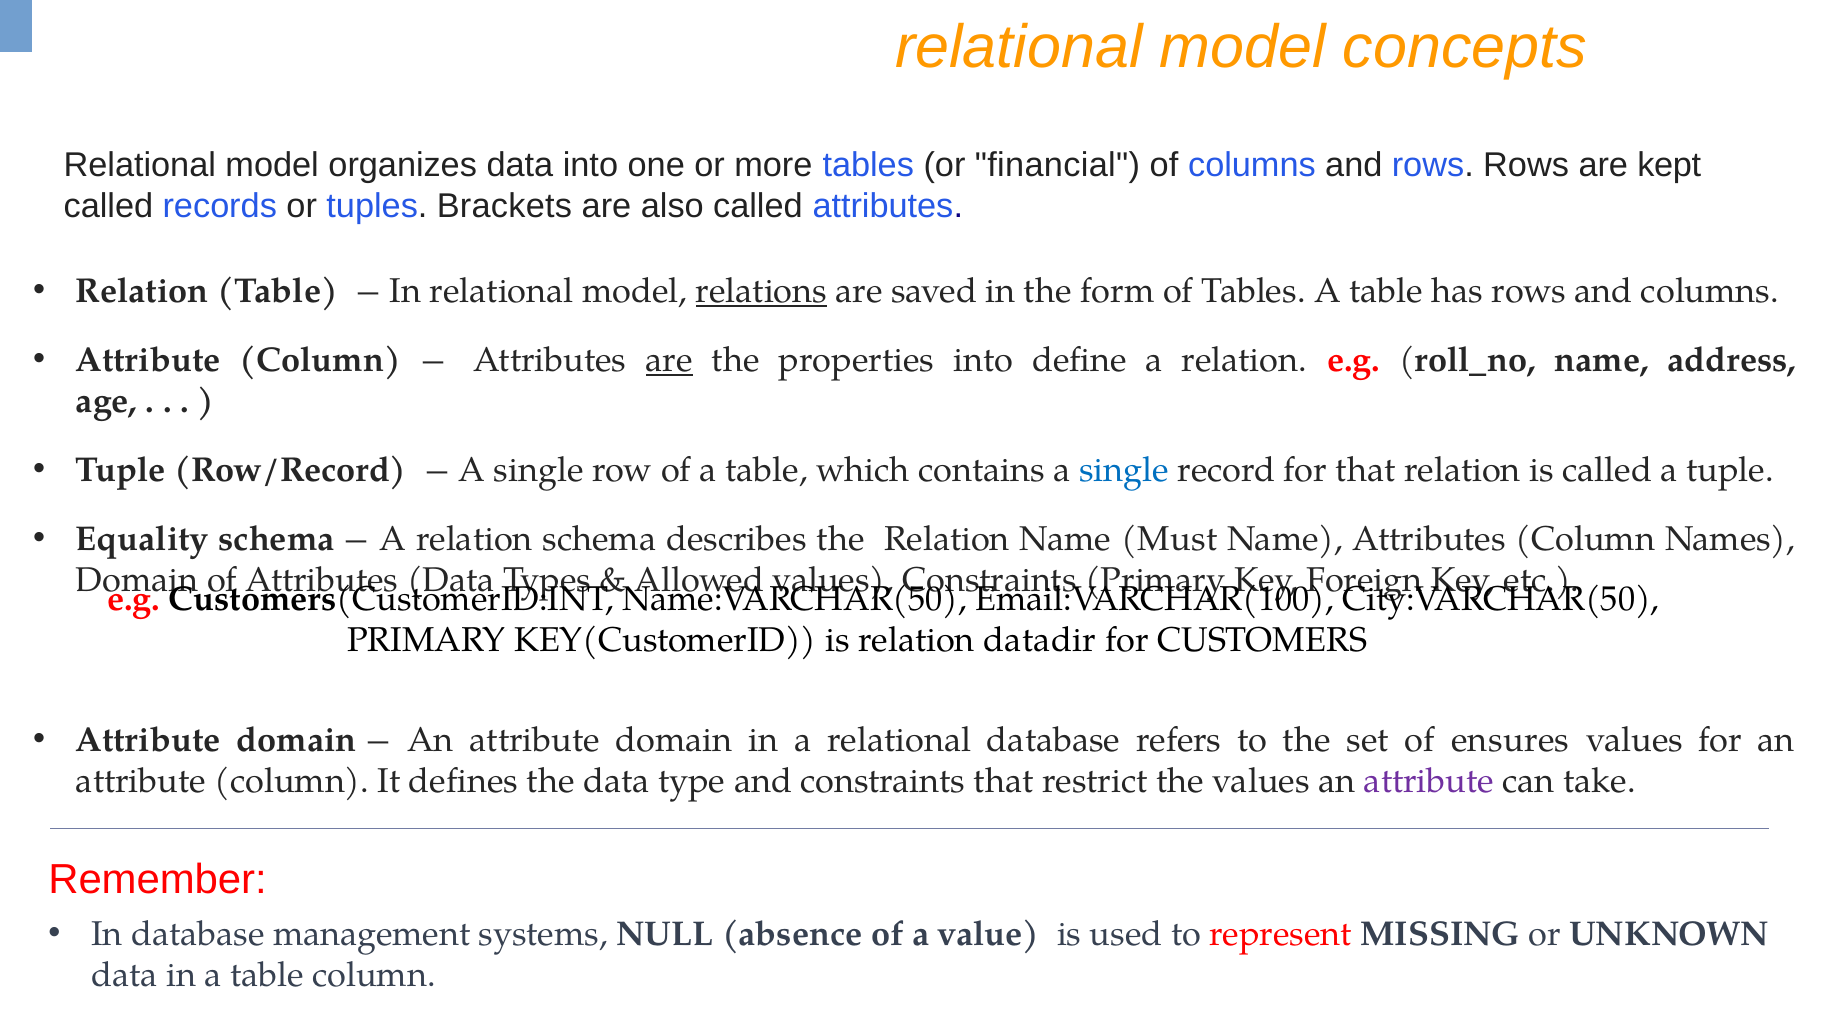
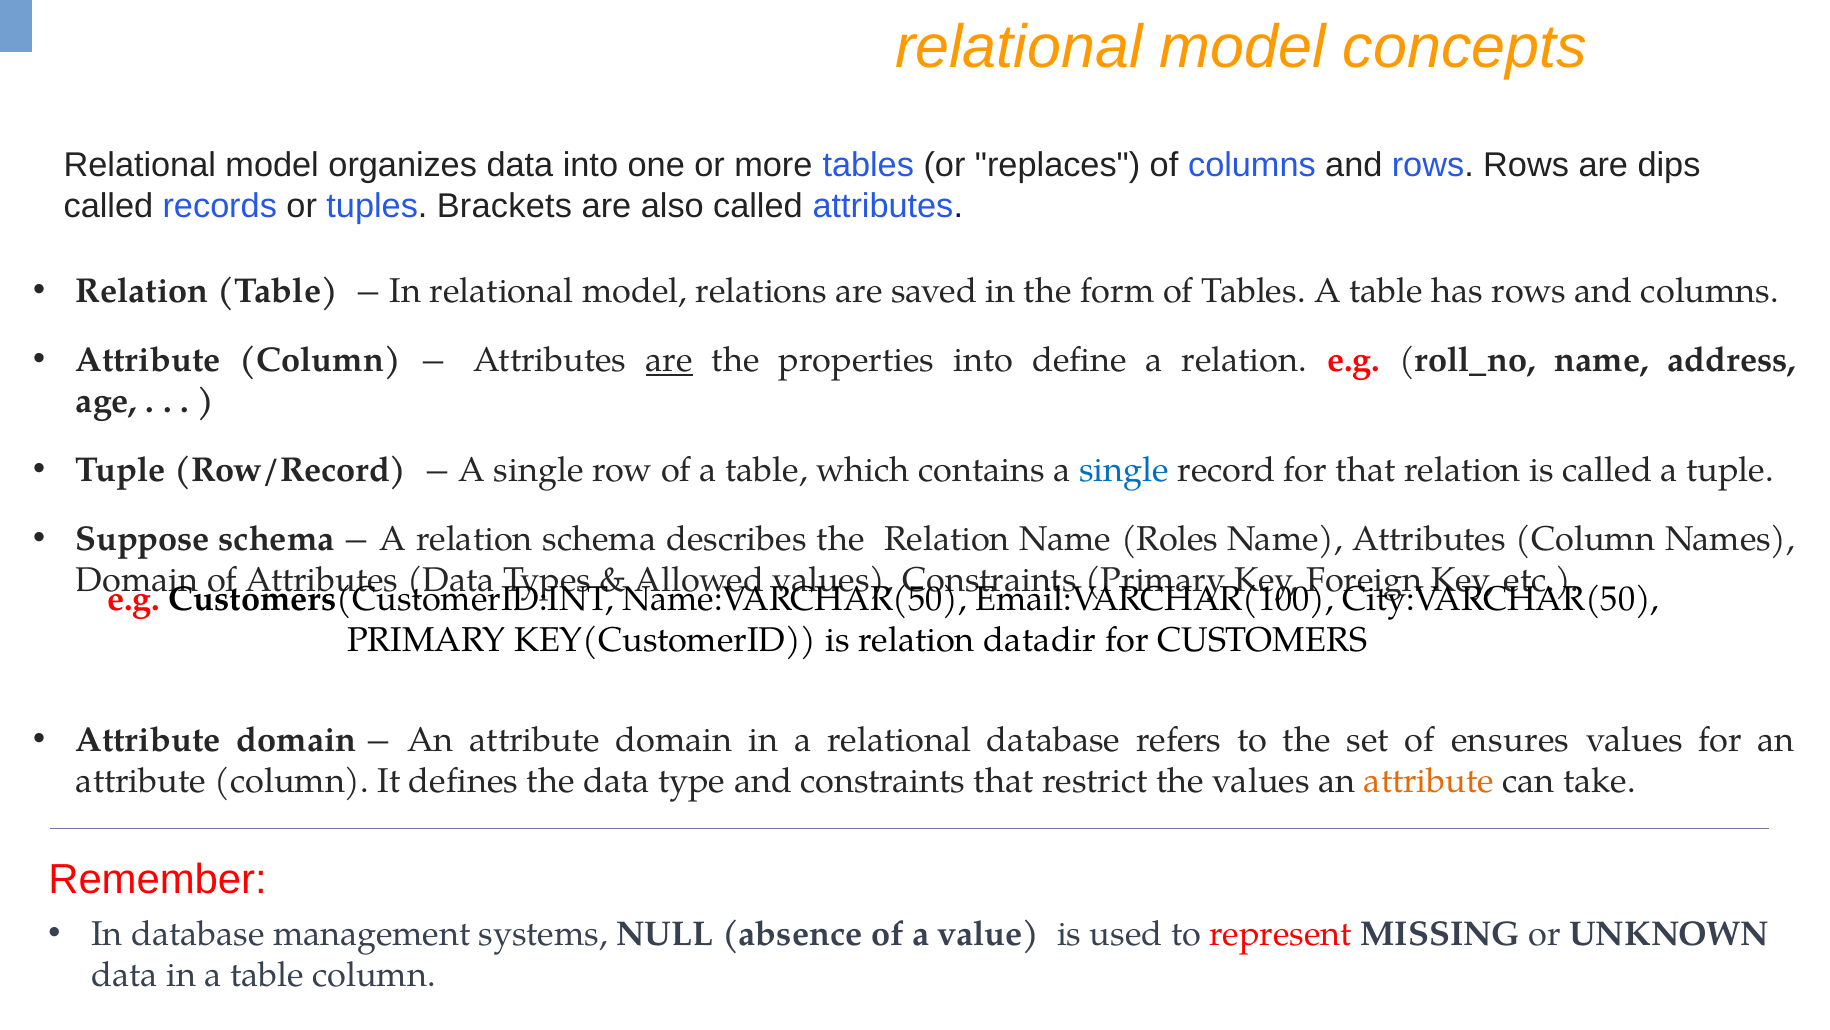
financial: financial -> replaces
kept: kept -> dips
relations underline: present -> none
Equality: Equality -> Suppose
Must: Must -> Roles
attribute at (1429, 781) colour: purple -> orange
